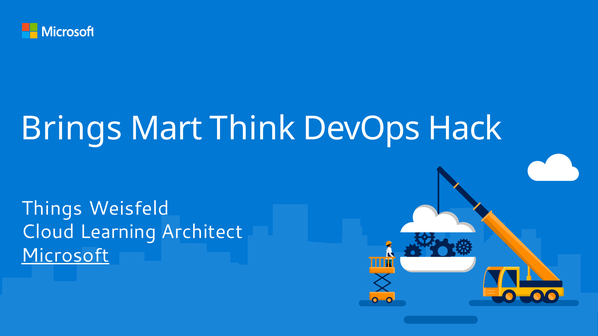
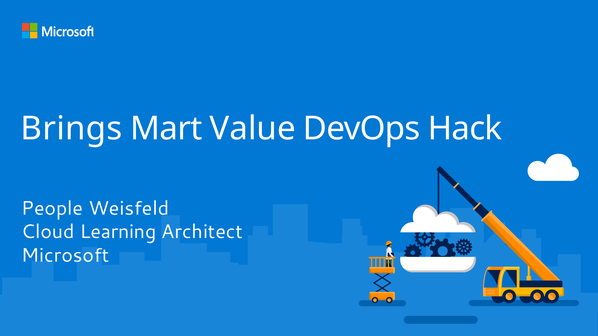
Think: Think -> Value
Things: Things -> People
Microsoft underline: present -> none
